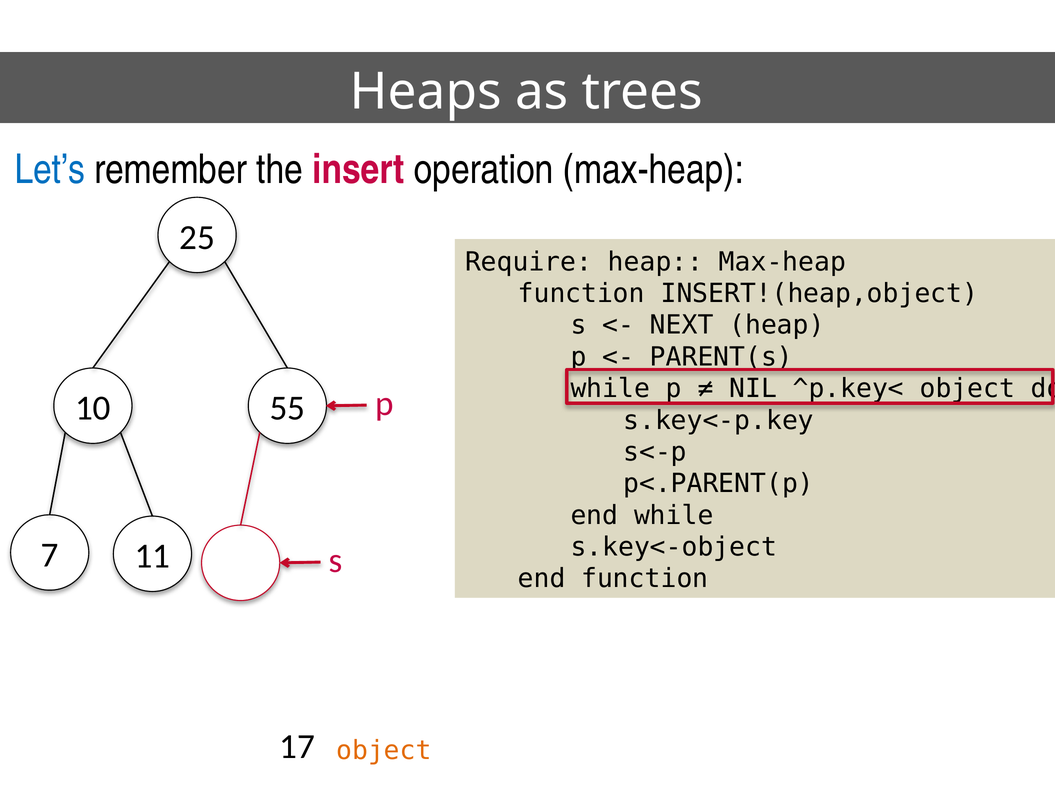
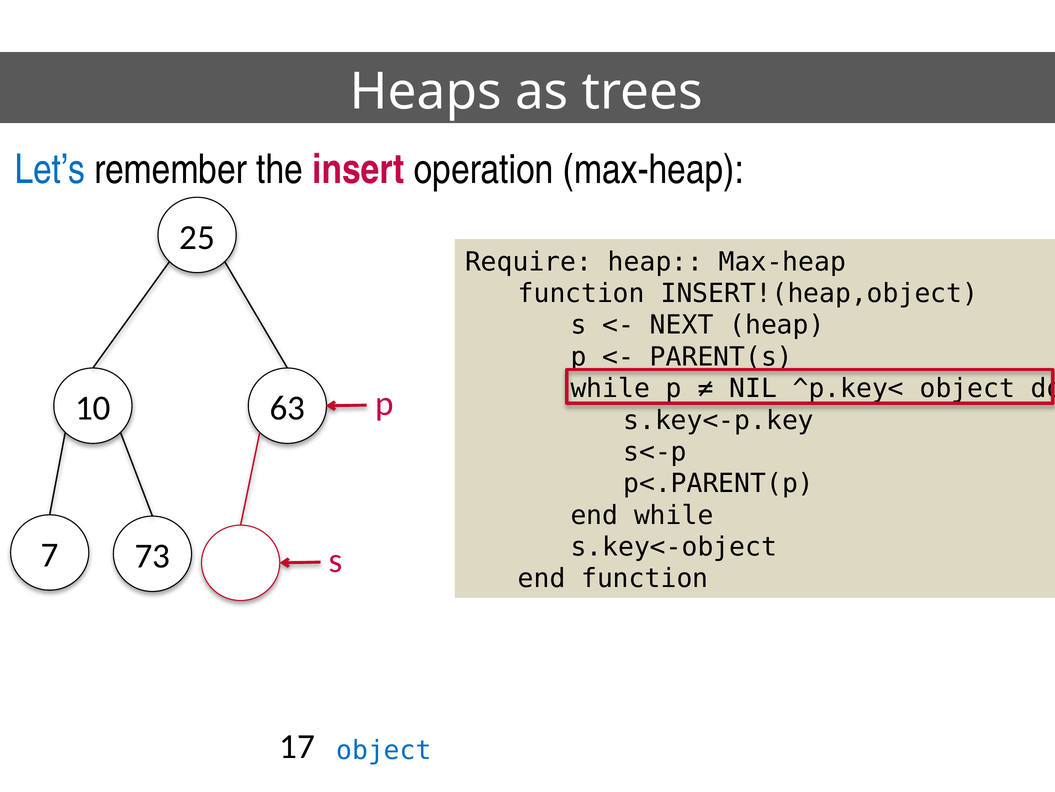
55: 55 -> 63
11: 11 -> 73
object at (384, 750) colour: orange -> blue
